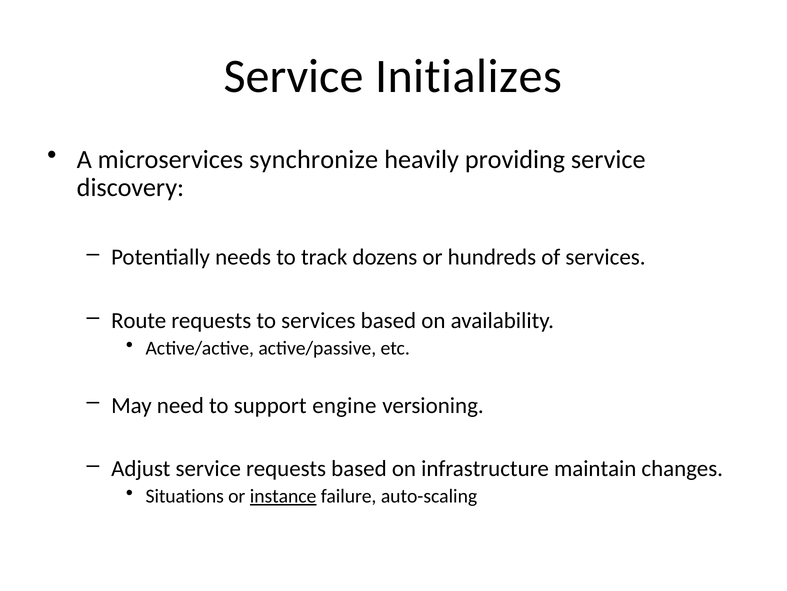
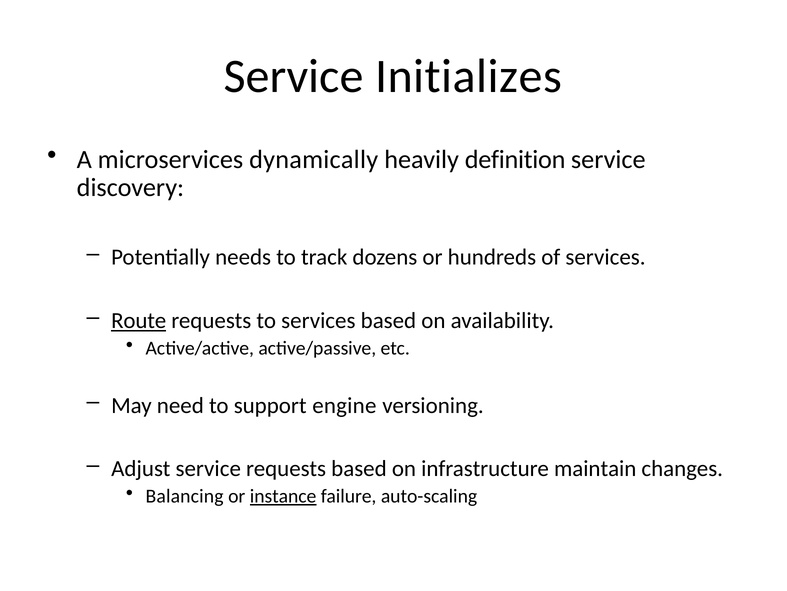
synchronize: synchronize -> dynamically
providing: providing -> definition
Route underline: none -> present
Situations: Situations -> Balancing
